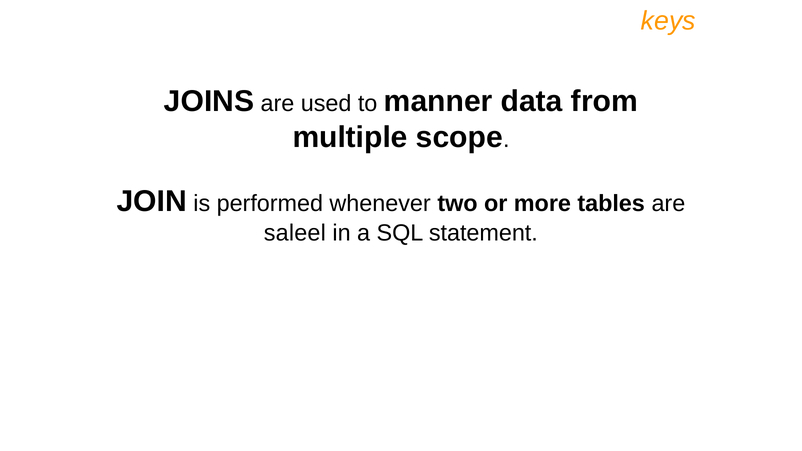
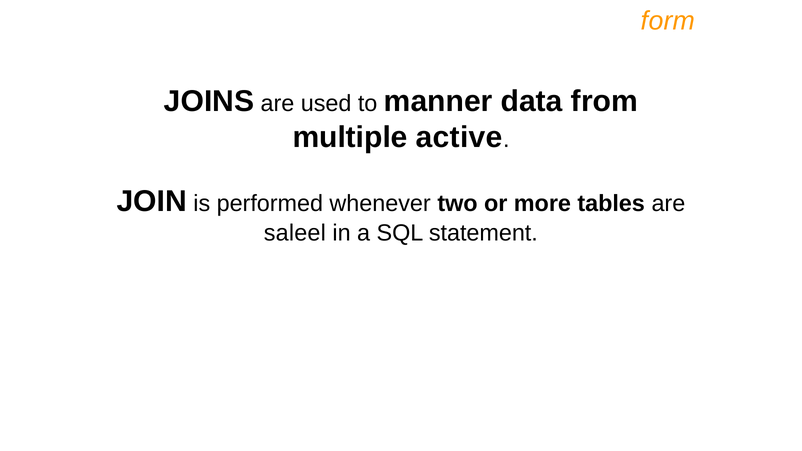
keys: keys -> form
scope: scope -> active
